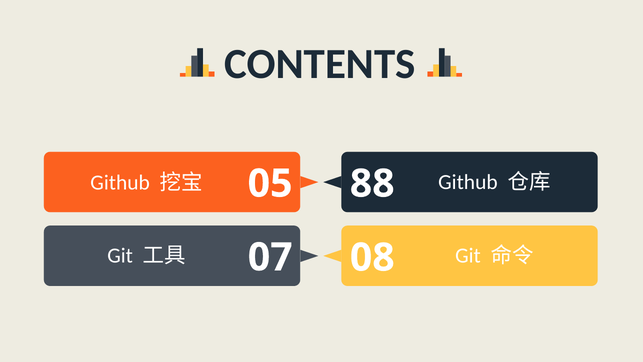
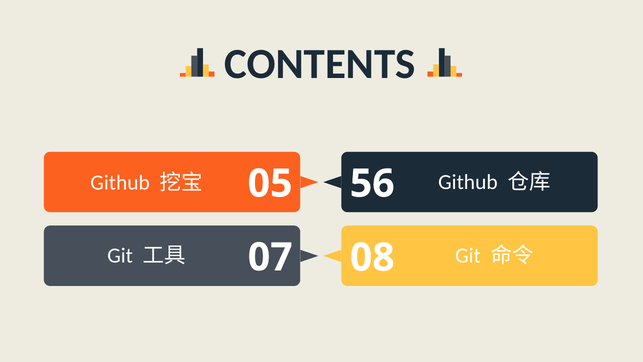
88: 88 -> 56
